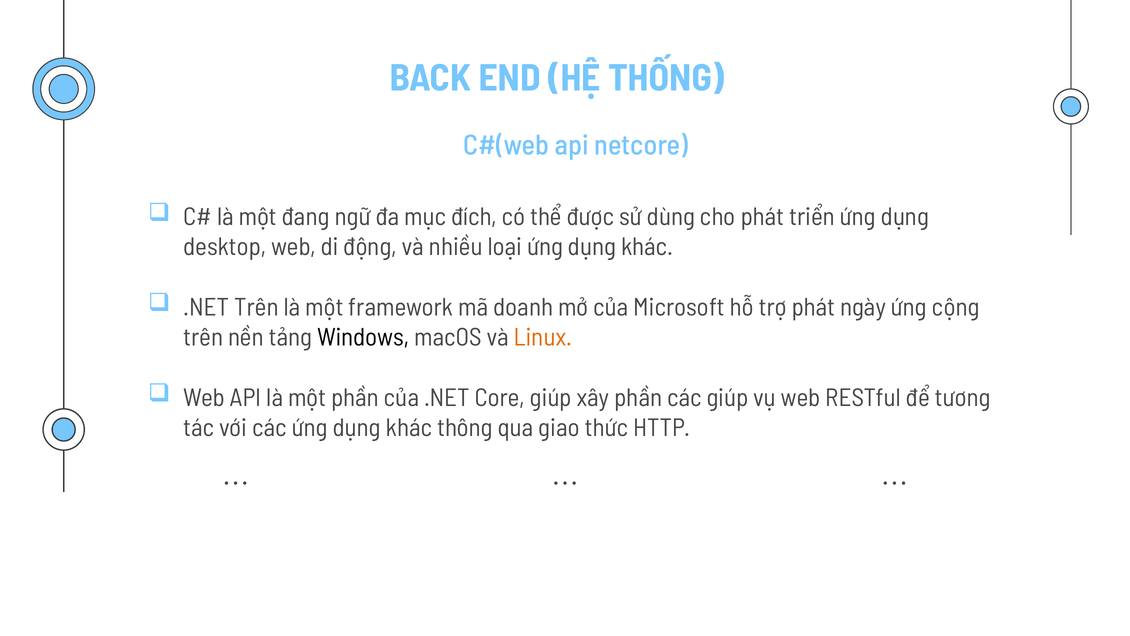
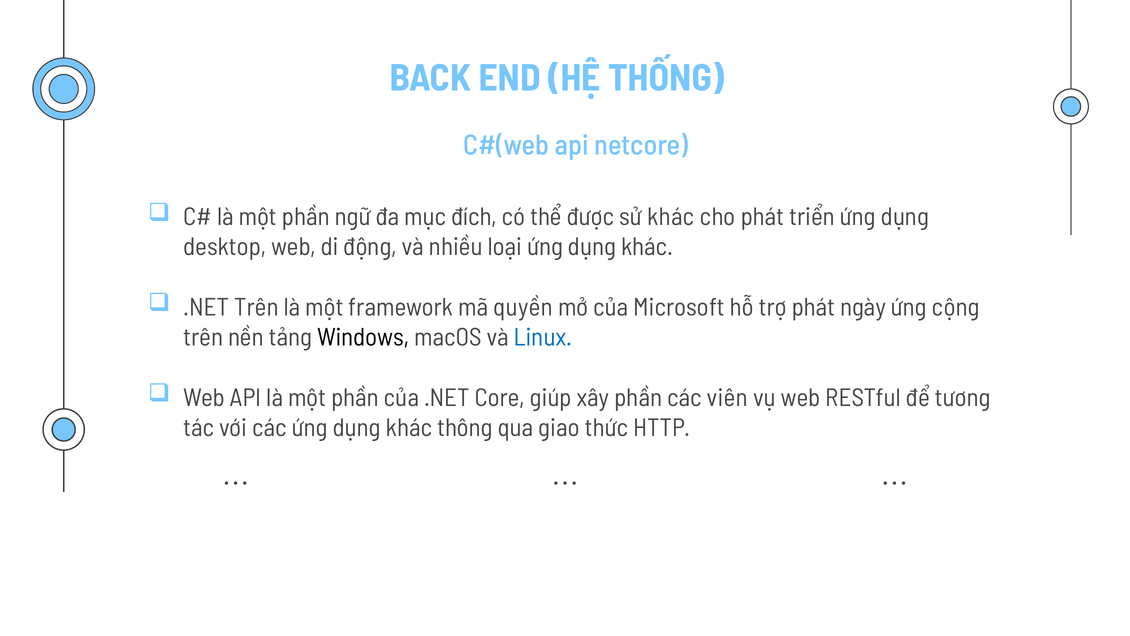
đang at (306, 217): đang -> phần
sử dùng: dùng -> khác
doanh: doanh -> quyền
Linux colour: orange -> blue
các giúp: giúp -> viên
